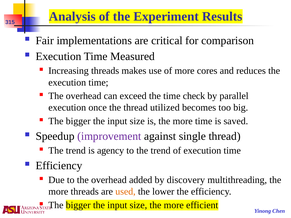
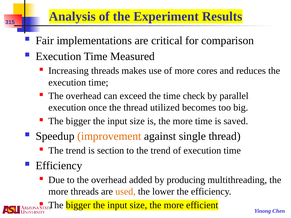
improvement colour: purple -> orange
agency: agency -> section
discovery: discovery -> producing
